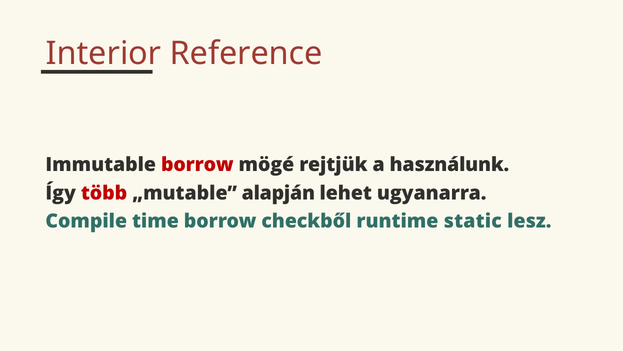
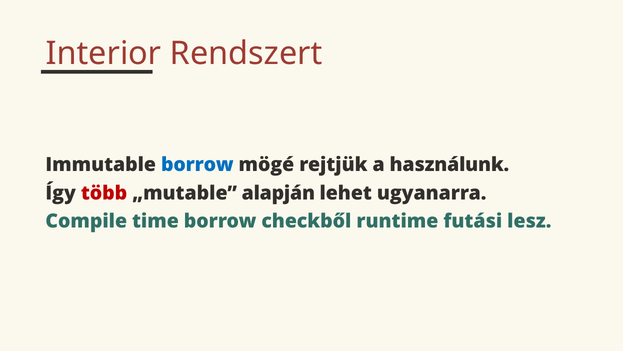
Reference: Reference -> Rendszert
borrow at (197, 165) colour: red -> blue
static: static -> futási
